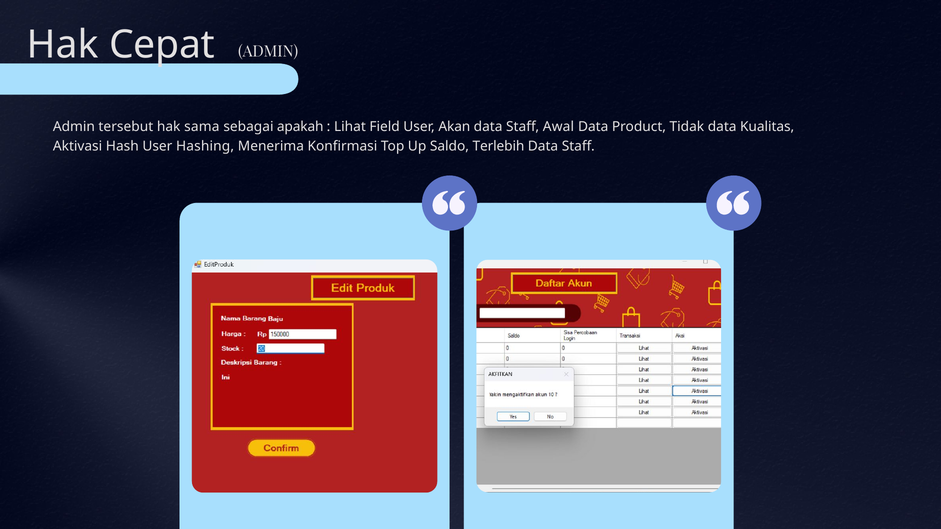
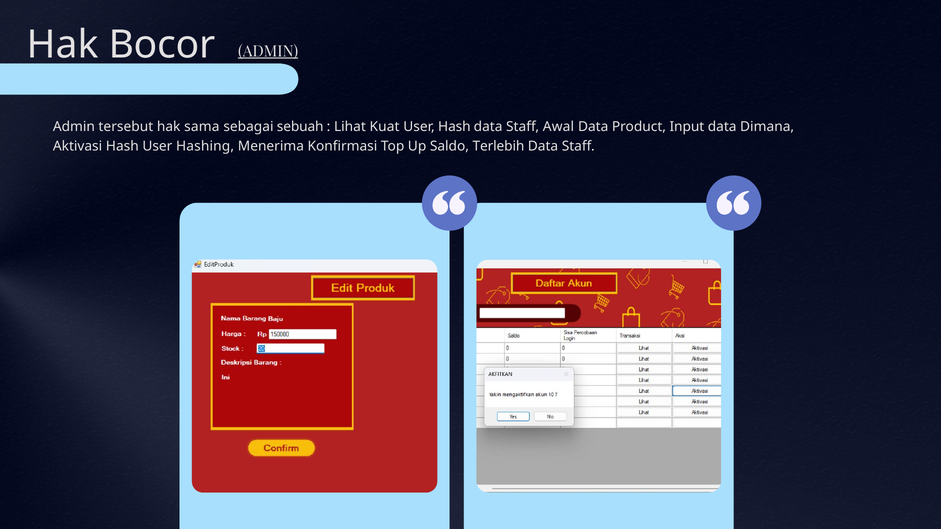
Cepat: Cepat -> Bocor
ADMIN at (268, 51) underline: none -> present
apakah: apakah -> sebuah
Field: Field -> Kuat
User Akan: Akan -> Hash
Tidak: Tidak -> Input
Kualitas: Kualitas -> Dimana
